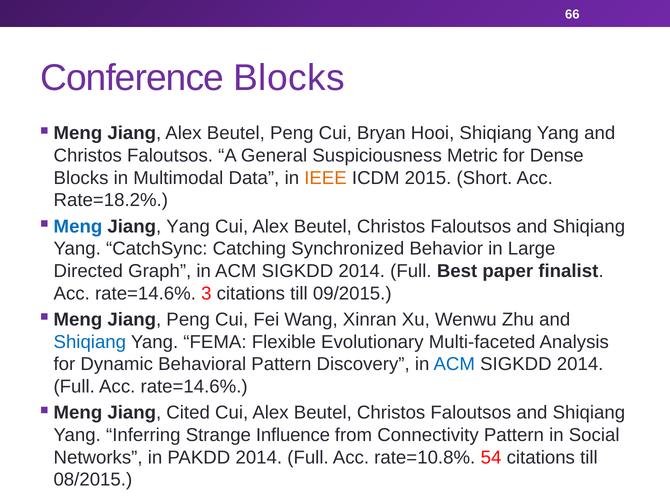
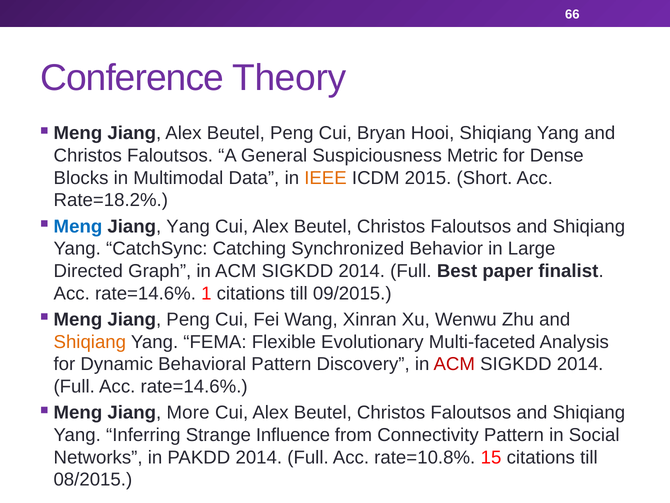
Conference Blocks: Blocks -> Theory
3: 3 -> 1
Shiqiang at (90, 342) colour: blue -> orange
ACM at (454, 364) colour: blue -> red
Cited: Cited -> More
54: 54 -> 15
